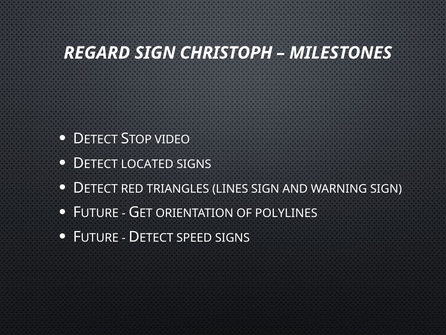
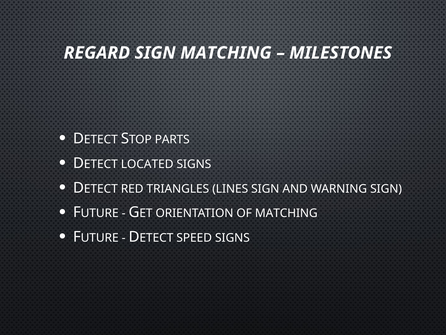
SIGN CHRISTOPH: CHRISTOPH -> MATCHING
VIDEO: VIDEO -> PARTS
OF POLYLINES: POLYLINES -> MATCHING
